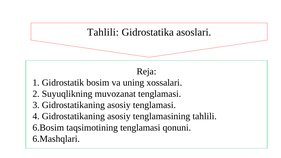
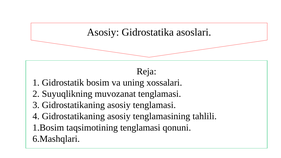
Tahlili at (103, 32): Tahlili -> Asosiy
6.Bosim: 6.Bosim -> 1.Bosim
